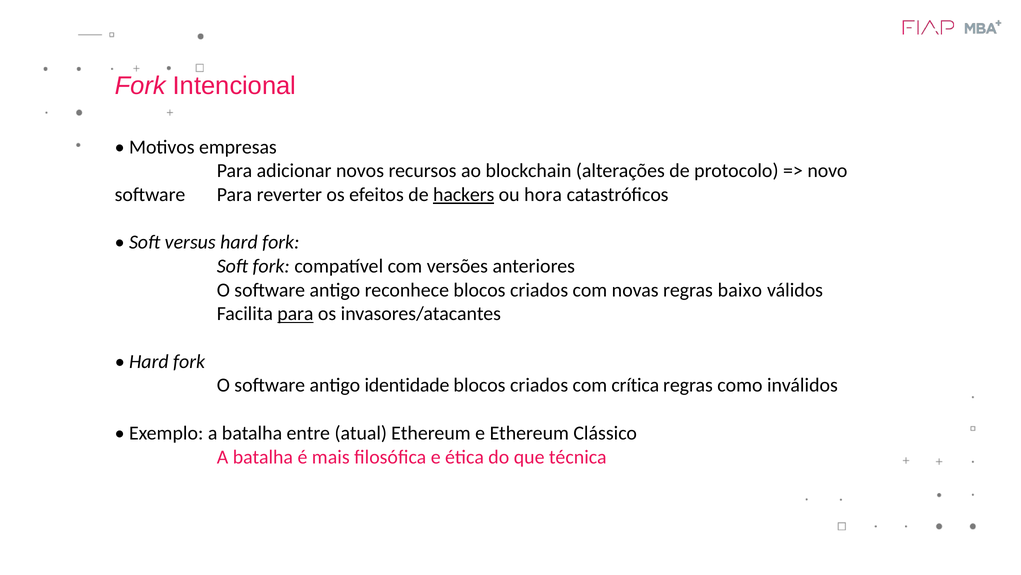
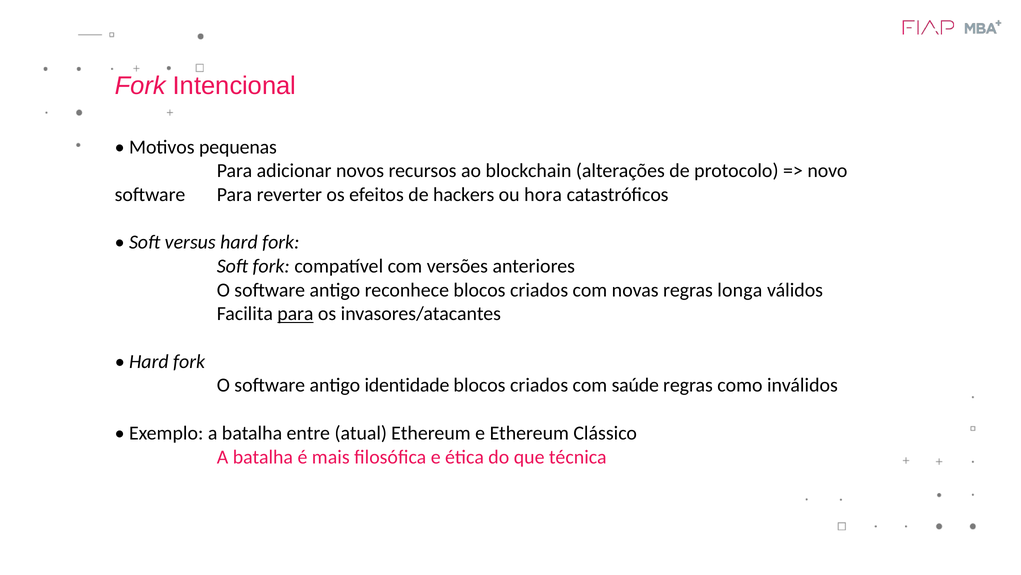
empresas: empresas -> pequenas
hackers underline: present -> none
baixo: baixo -> longa
crítica: crítica -> saúde
